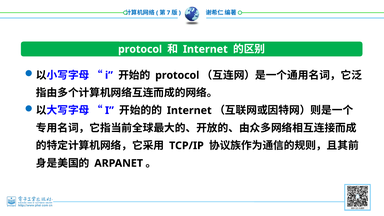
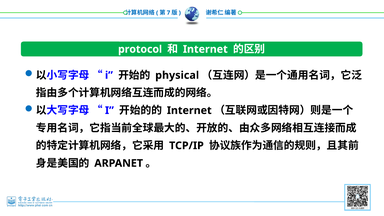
protocol at (177, 75): protocol -> physical
